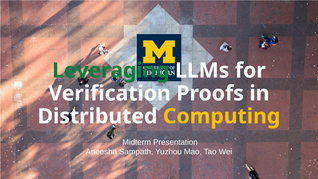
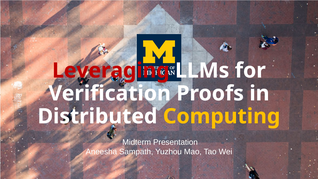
Leveraging colour: green -> red
